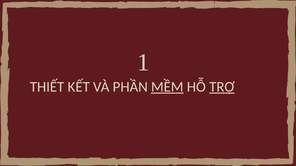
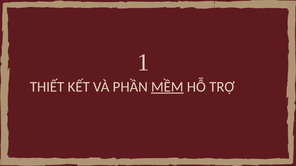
TRỢ underline: present -> none
